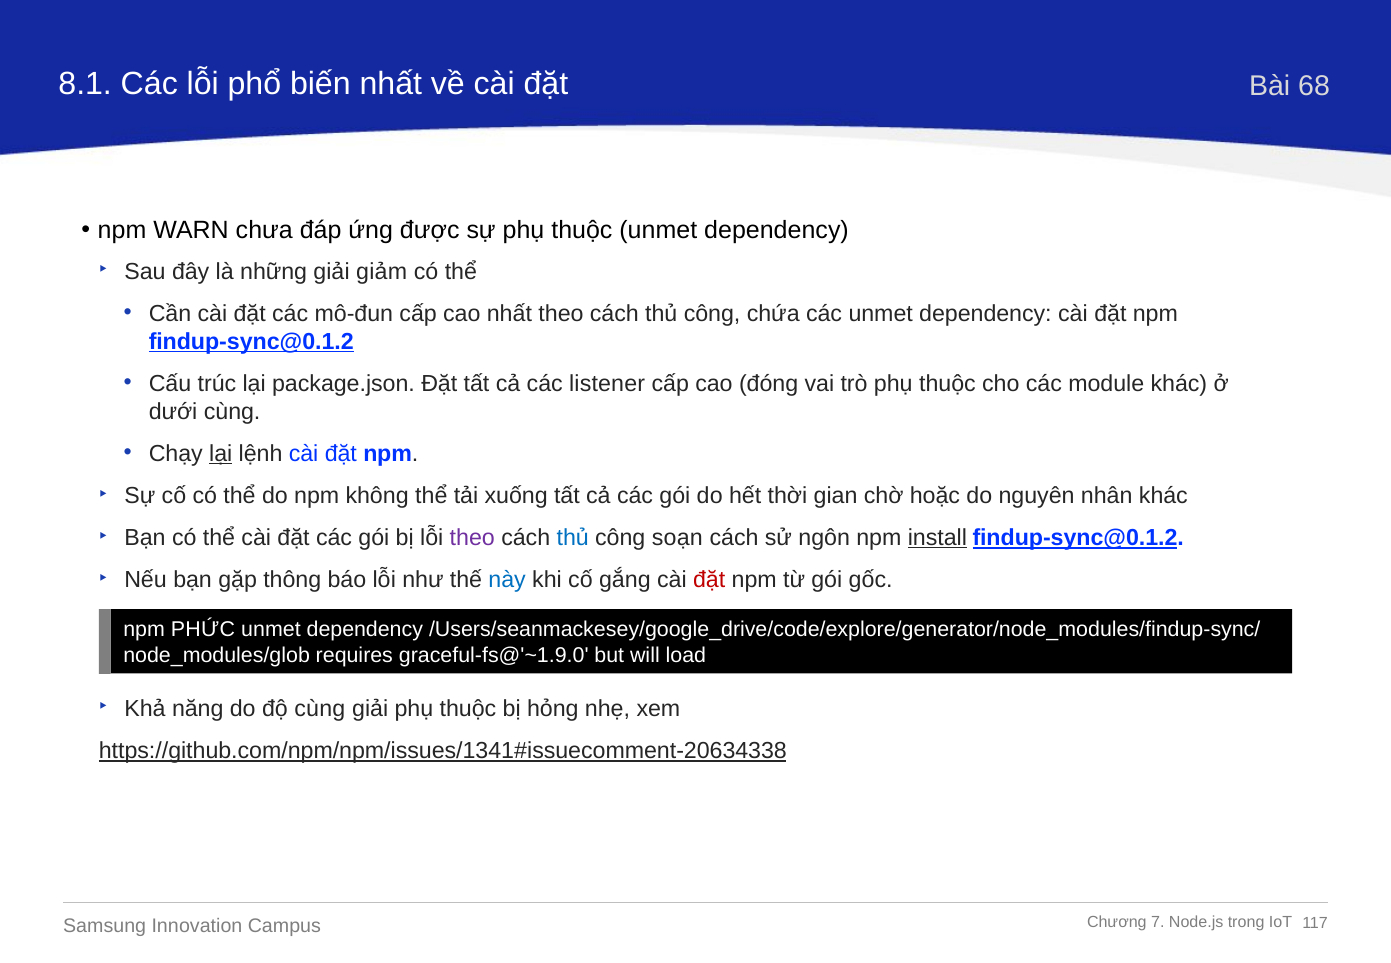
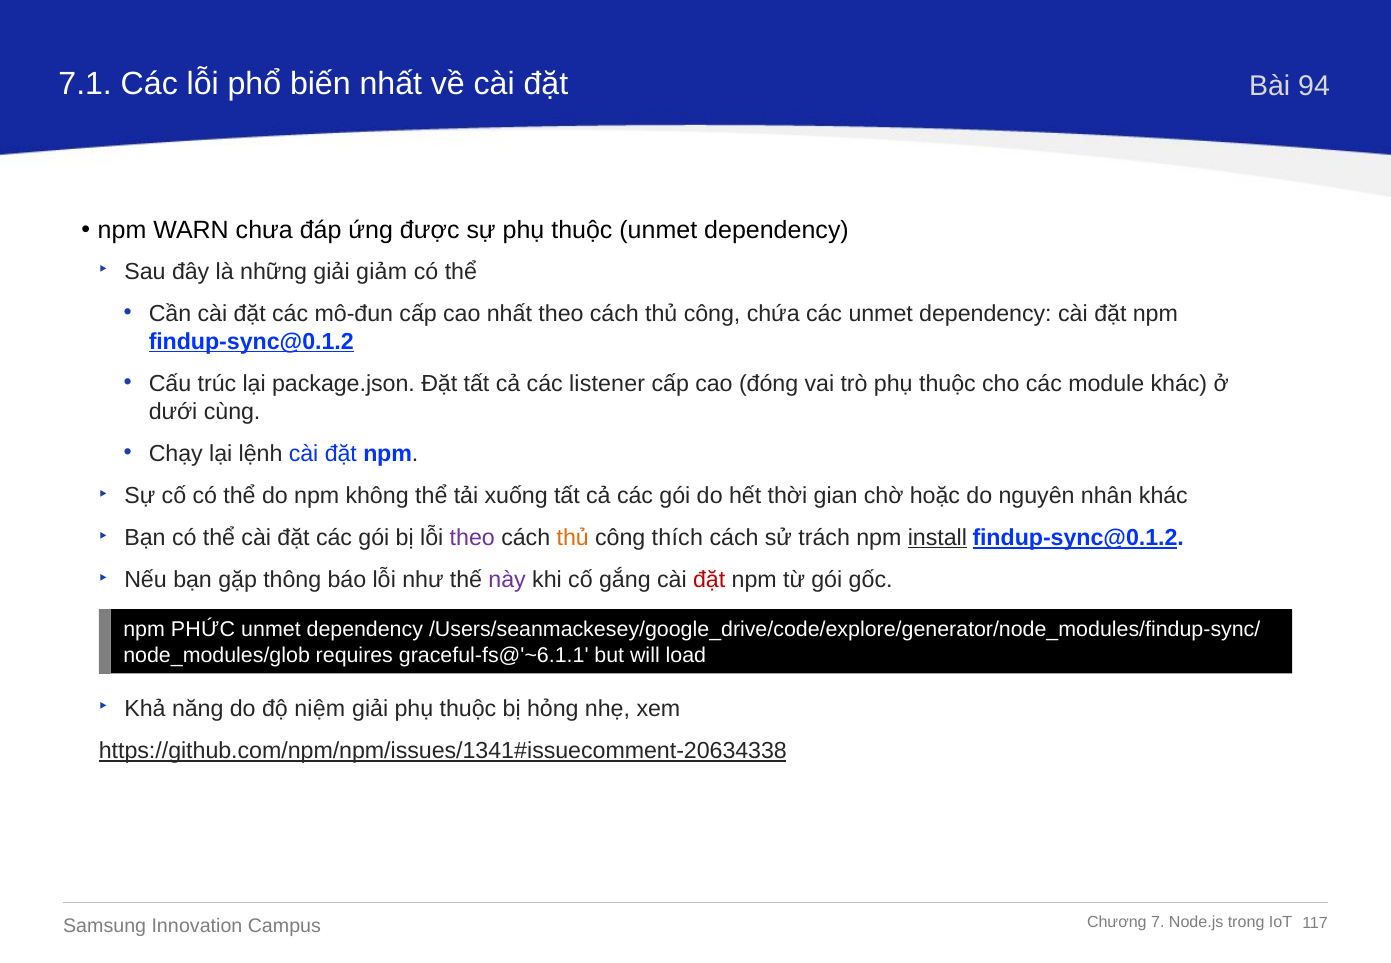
8.1: 8.1 -> 7.1
68: 68 -> 94
lại at (221, 454) underline: present -> none
thủ at (573, 538) colour: blue -> orange
soạn: soạn -> thích
ngôn: ngôn -> trách
này colour: blue -> purple
graceful-fs@'~1.9.0: graceful-fs@'~1.9.0 -> graceful-fs@'~6.1.1
độ cùng: cùng -> niệm
